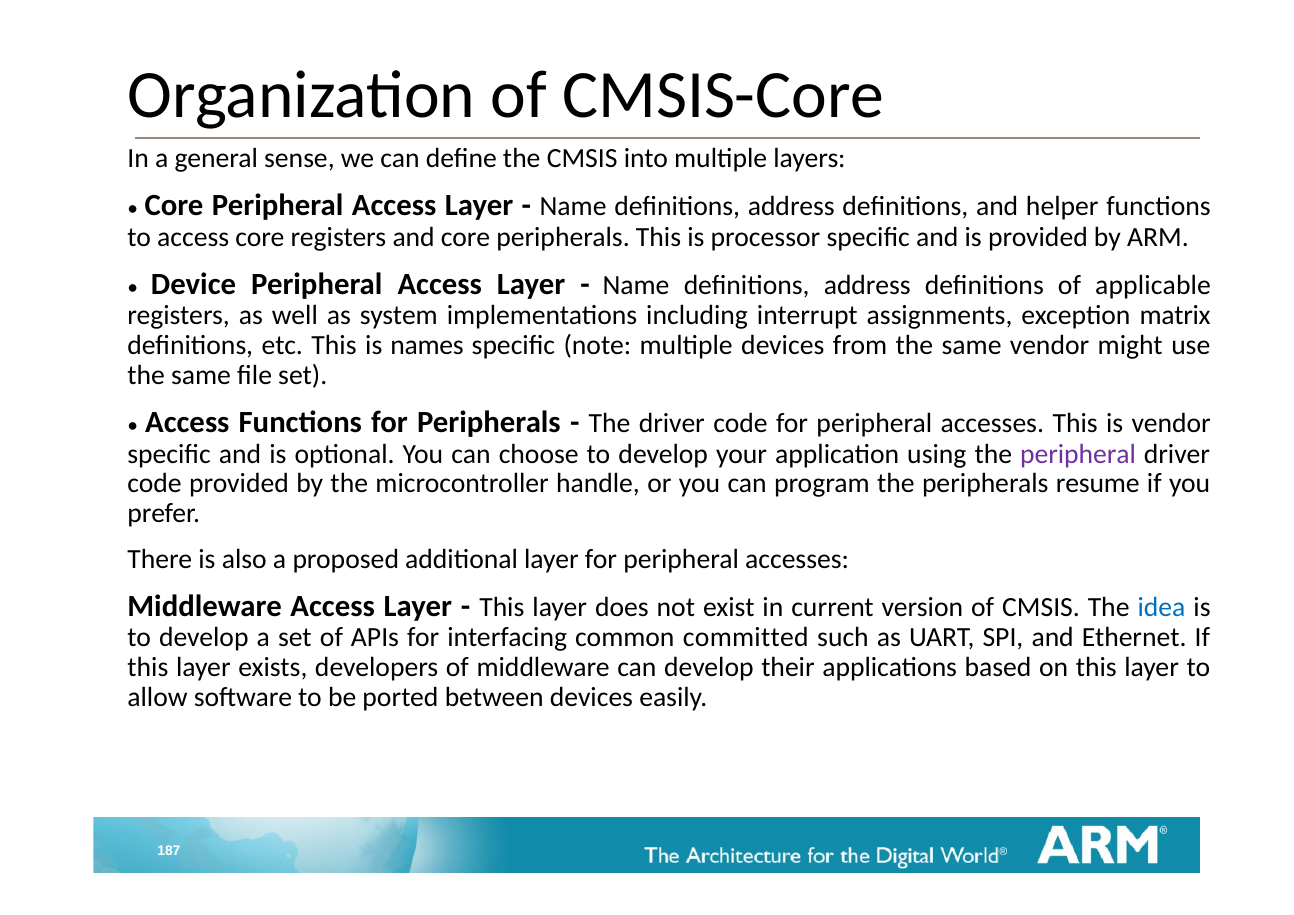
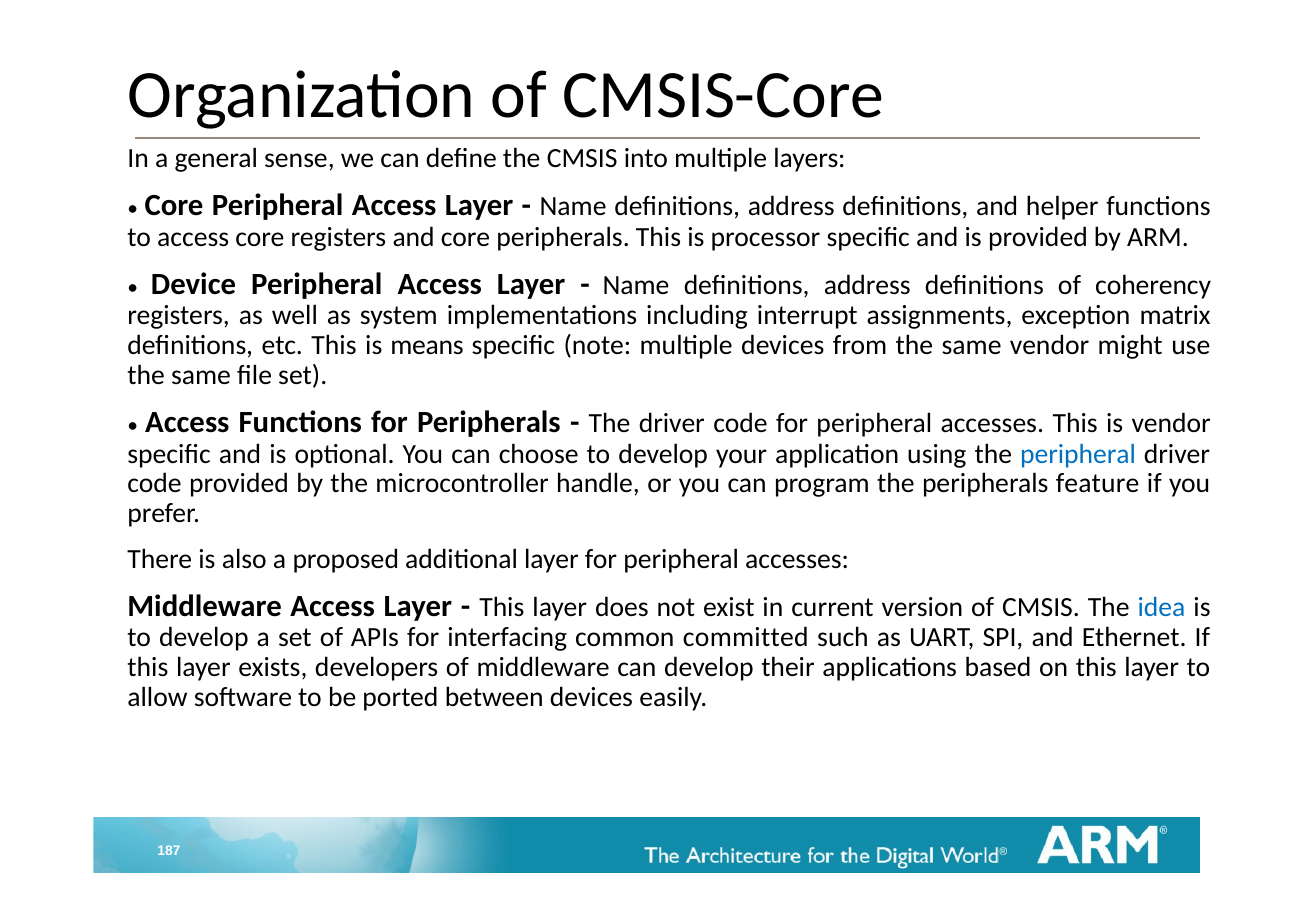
applicable: applicable -> coherency
names: names -> means
peripheral at (1078, 454) colour: purple -> blue
resume: resume -> feature
